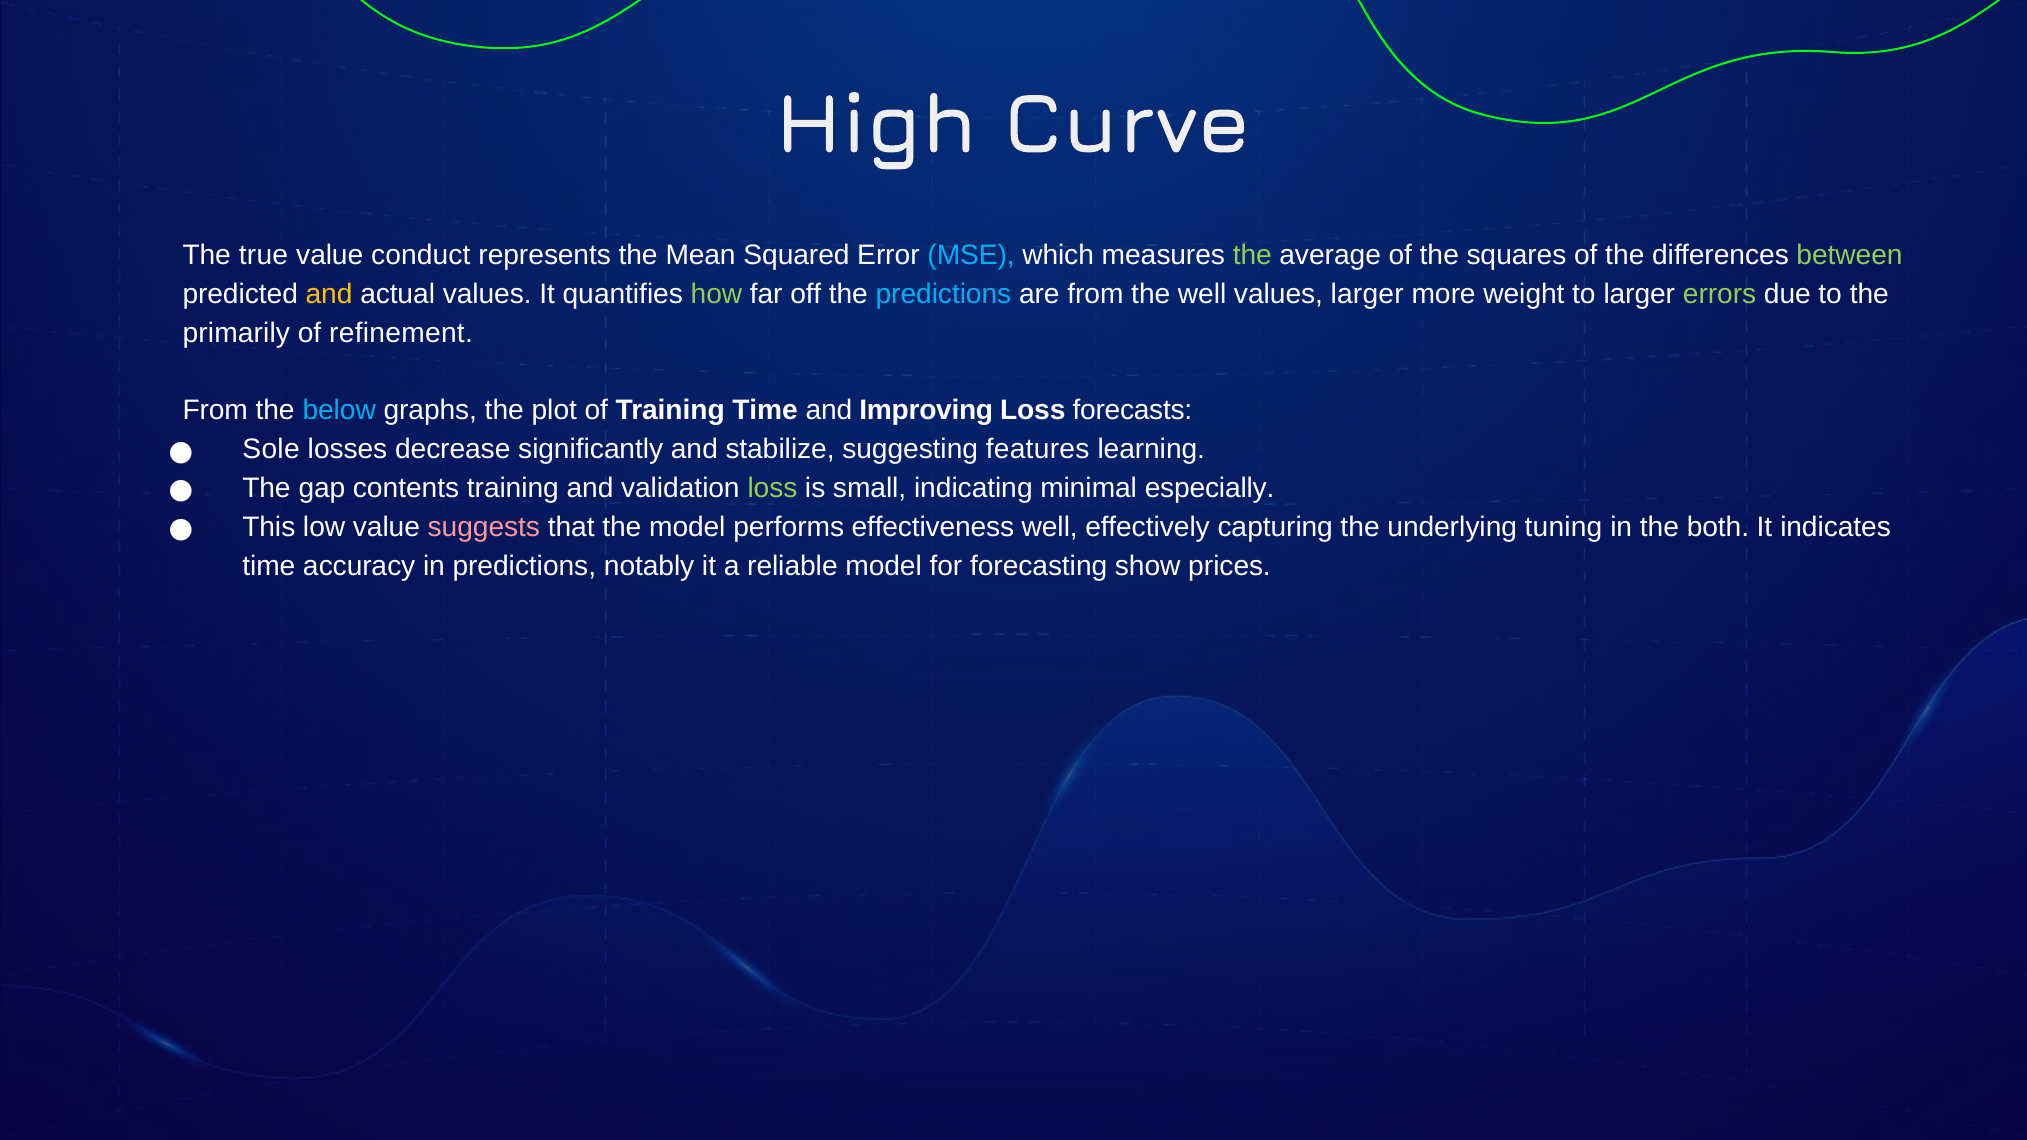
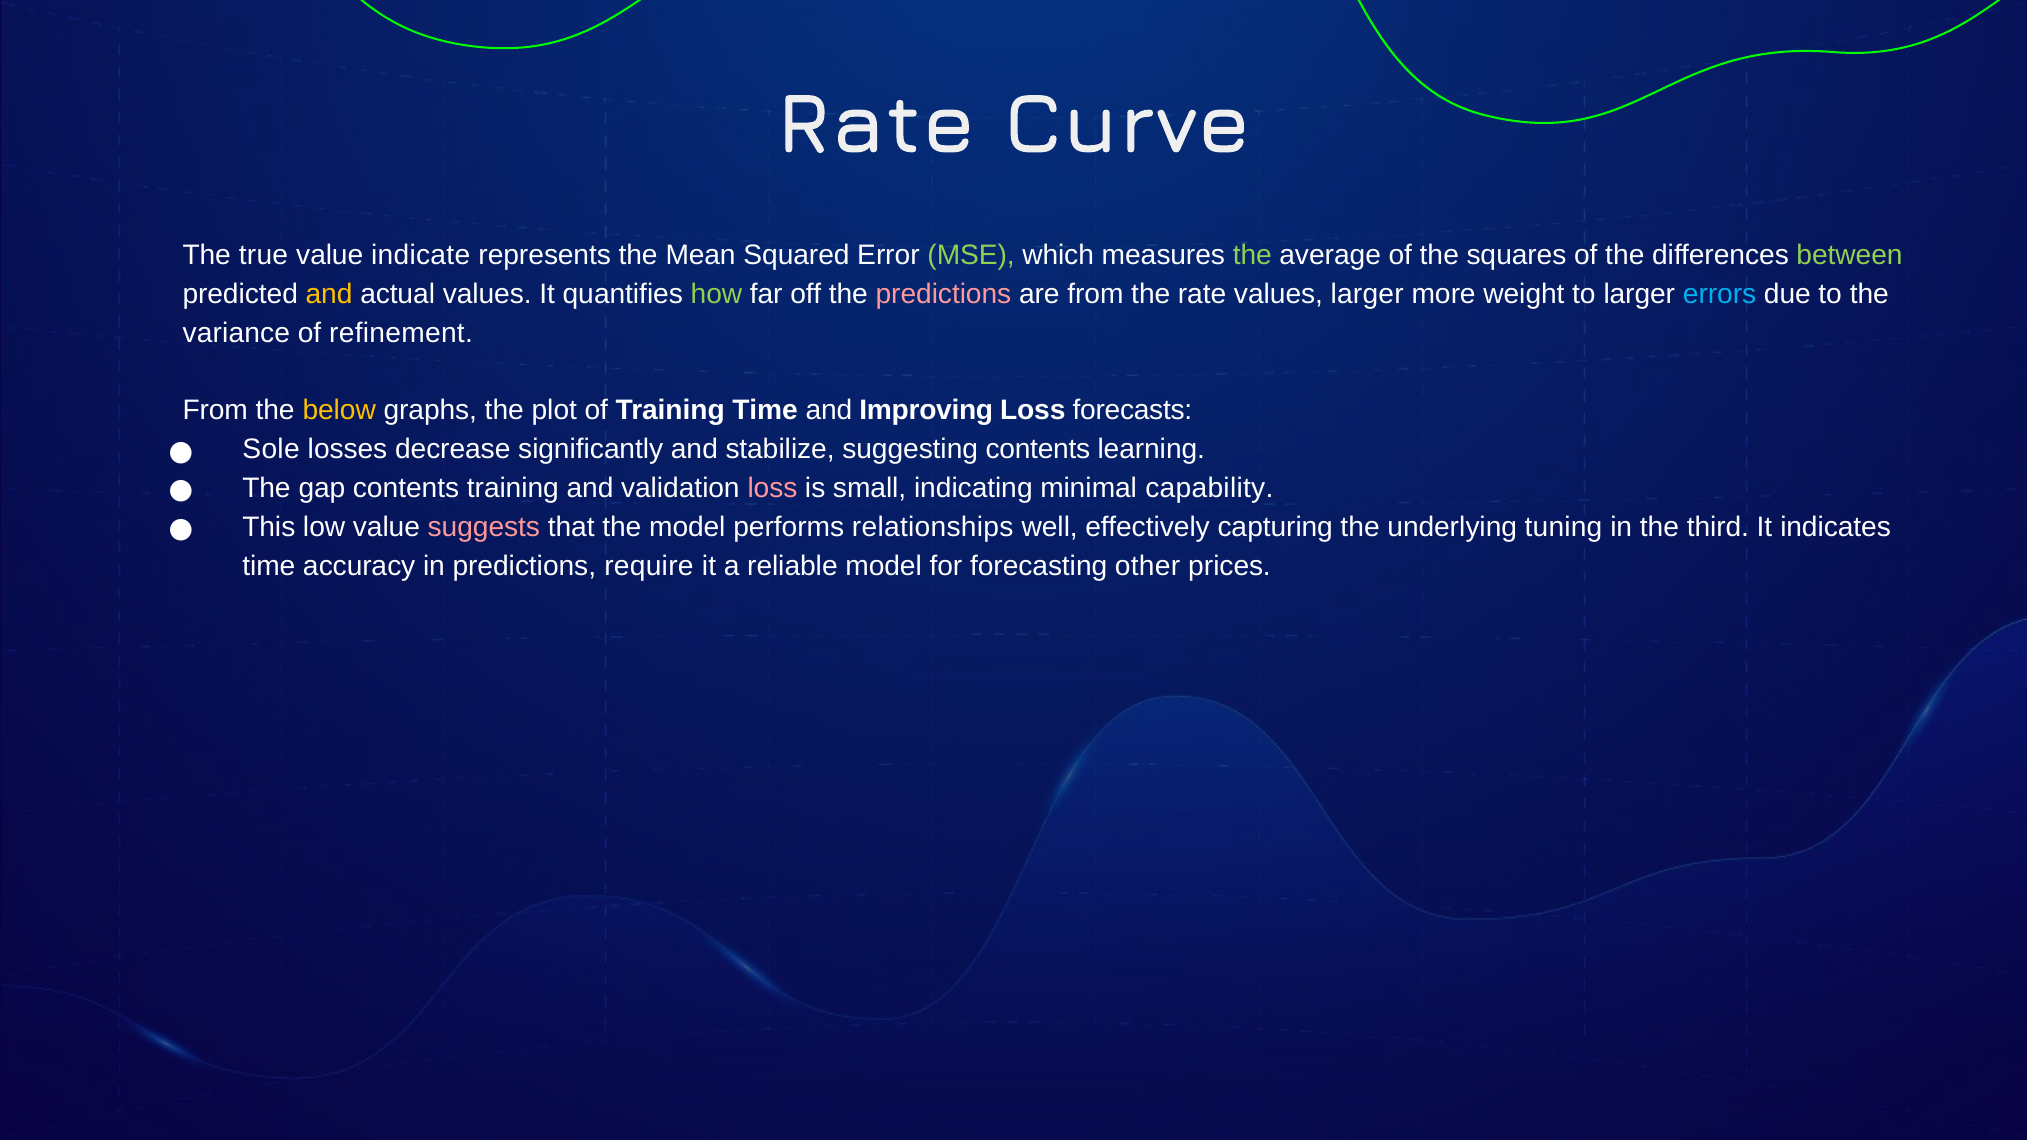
High at (876, 125): High -> Rate
conduct: conduct -> indicate
MSE colour: light blue -> light green
predictions at (943, 294) colour: light blue -> pink
the well: well -> rate
errors colour: light green -> light blue
primarily: primarily -> variance
below colour: light blue -> yellow
suggesting features: features -> contents
loss at (773, 488) colour: light green -> pink
especially: especially -> capability
effectiveness: effectiveness -> relationships
both: both -> third
notably: notably -> require
show: show -> other
